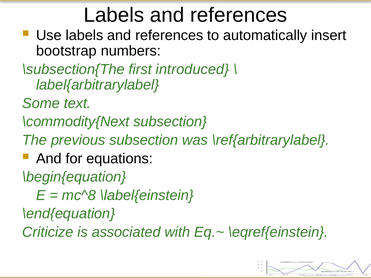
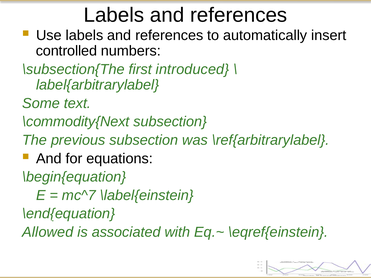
bootstrap: bootstrap -> controlled
mc^8: mc^8 -> mc^7
Criticize: Criticize -> Allowed
